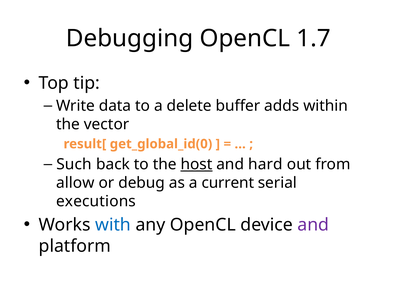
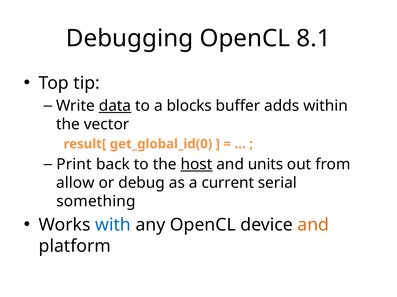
1.7: 1.7 -> 8.1
data underline: none -> present
delete: delete -> blocks
Such: Such -> Print
hard: hard -> units
executions: executions -> something
and at (313, 225) colour: purple -> orange
